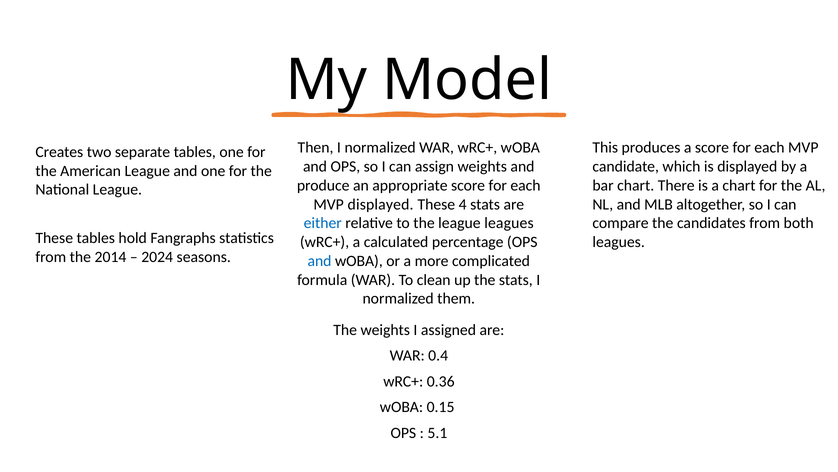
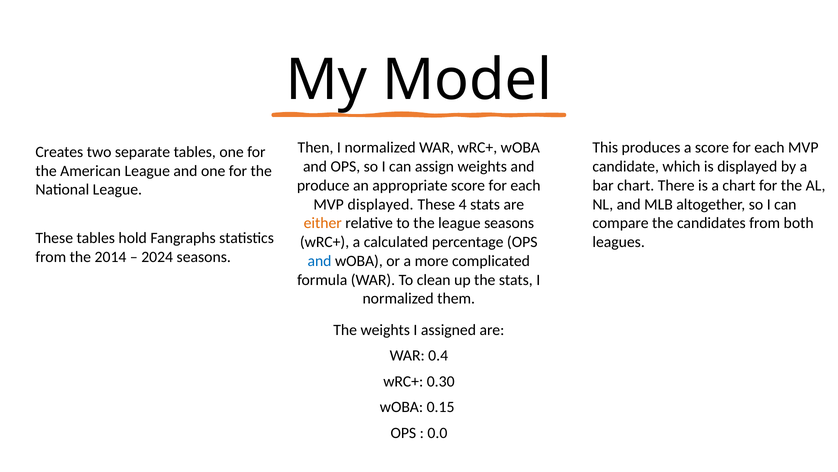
either colour: blue -> orange
league leagues: leagues -> seasons
0.36: 0.36 -> 0.30
5.1: 5.1 -> 0.0
